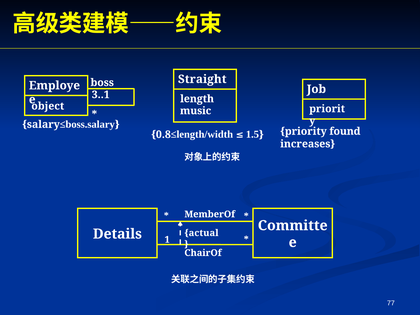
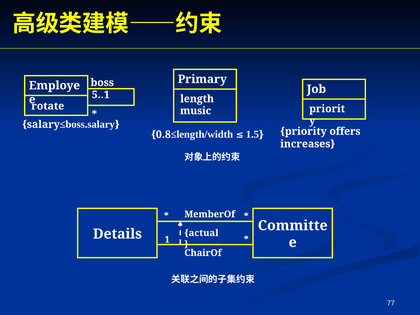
Straight: Straight -> Primary
3..1: 3..1 -> 5..1
object: object -> rotate
found: found -> offers
